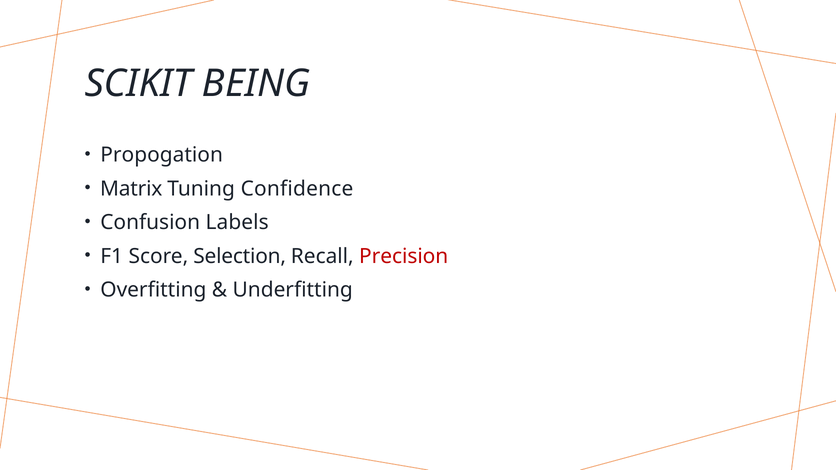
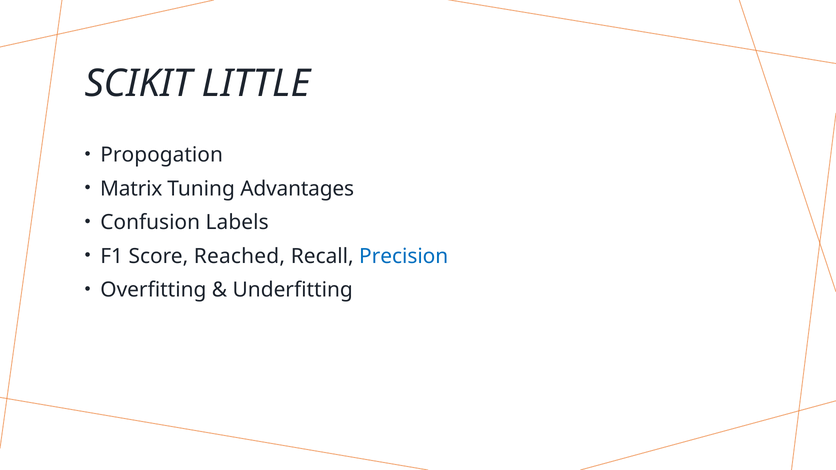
BEING: BEING -> LITTLE
Confidence: Confidence -> Advantages
Selection: Selection -> Reached
Precision colour: red -> blue
